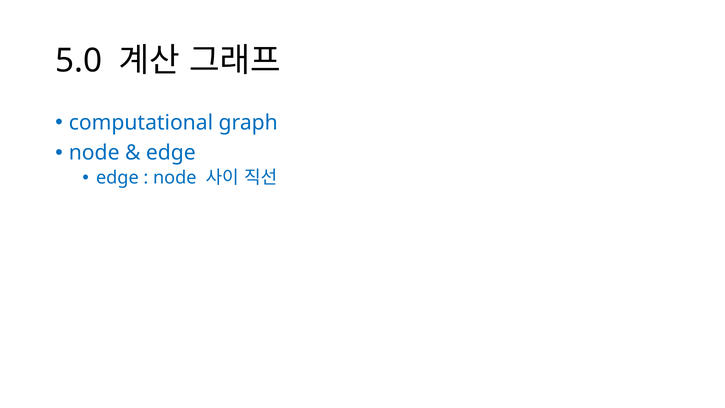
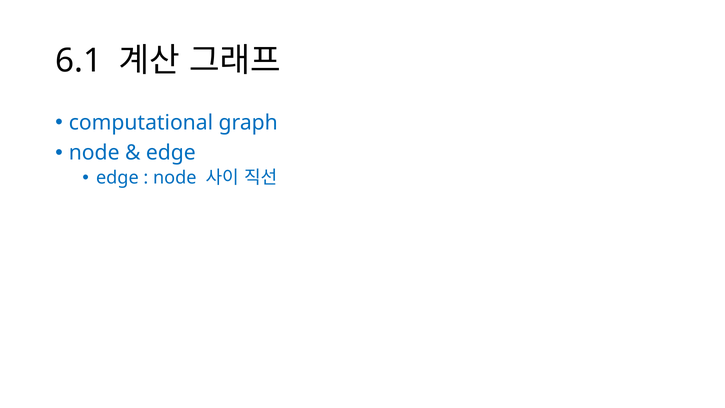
5.0: 5.0 -> 6.1
